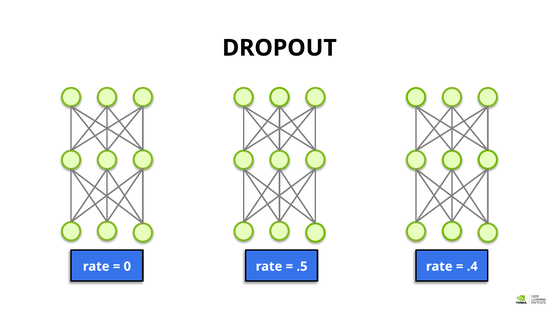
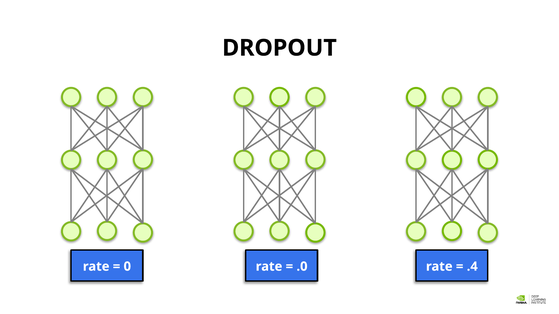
.5: .5 -> .0
